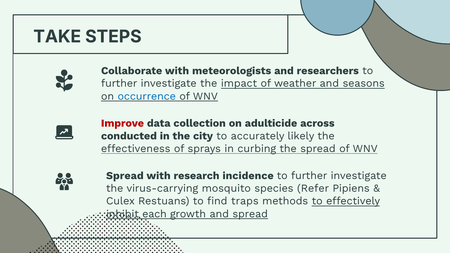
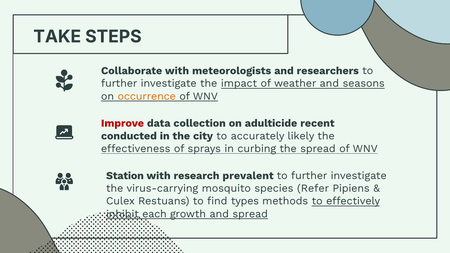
occurrence colour: blue -> orange
across: across -> recent
Spread at (125, 176): Spread -> Station
incidence: incidence -> prevalent
traps: traps -> types
